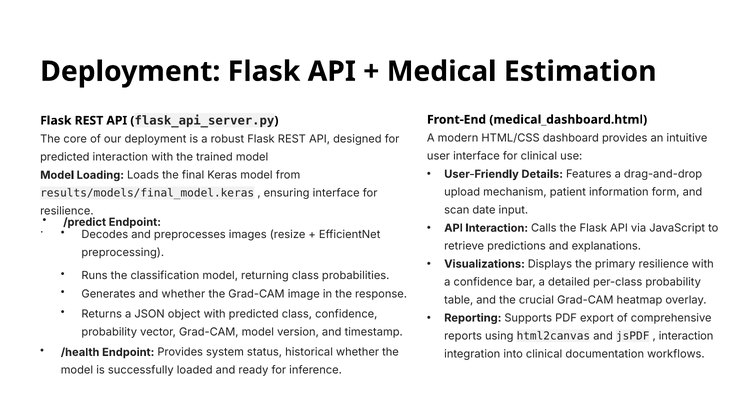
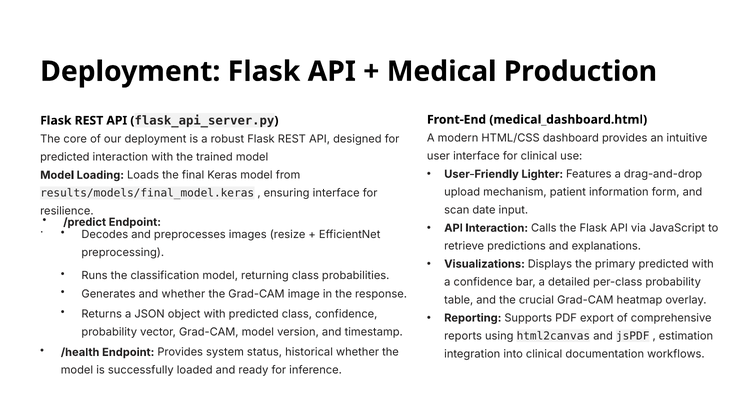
Estimation: Estimation -> Production
Details: Details -> Lighter
primary resilience: resilience -> predicted
interaction at (686, 336): interaction -> estimation
